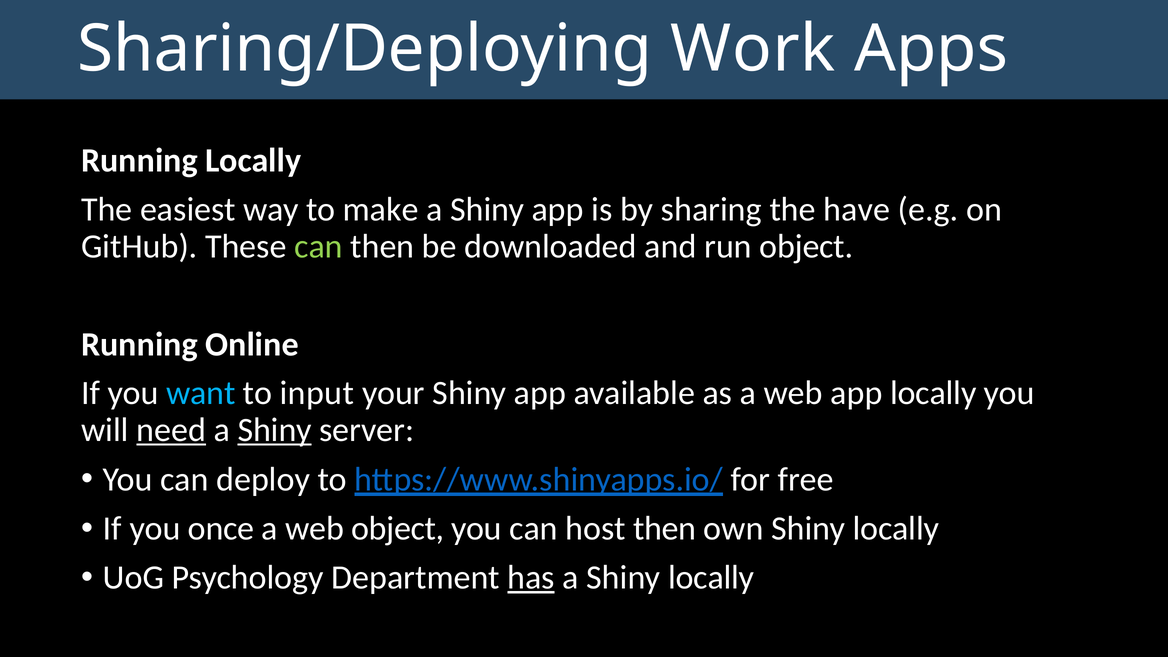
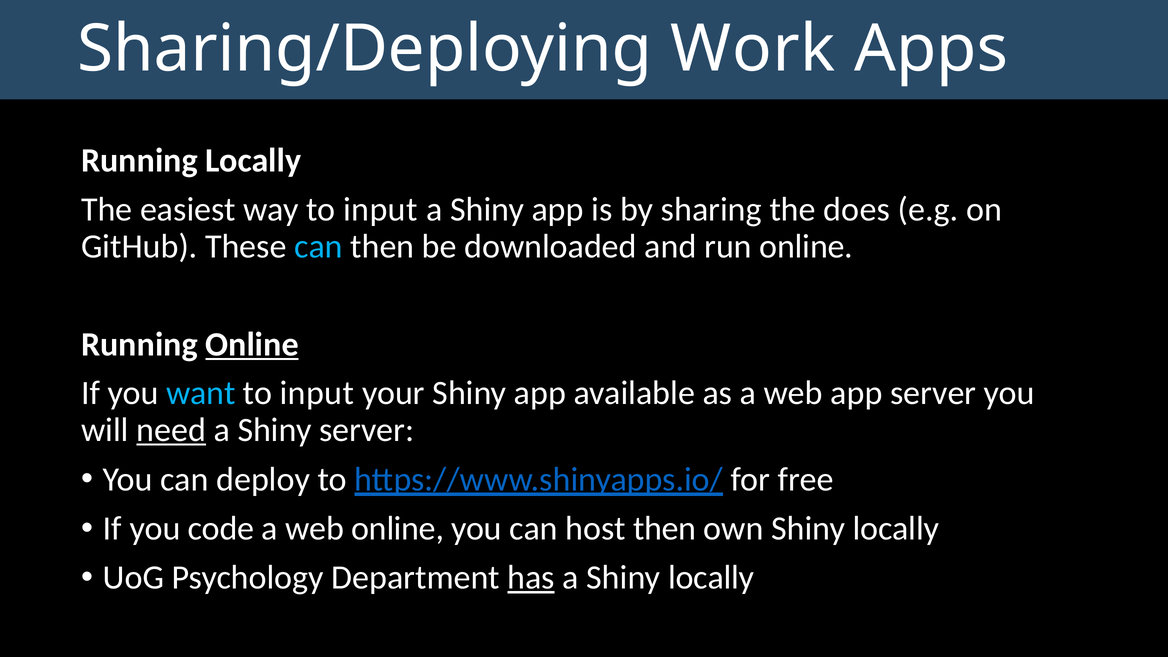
way to make: make -> input
have: have -> does
can at (319, 246) colour: light green -> light blue
run object: object -> online
Online at (252, 344) underline: none -> present
app locally: locally -> server
Shiny at (275, 430) underline: present -> none
once: once -> code
web object: object -> online
